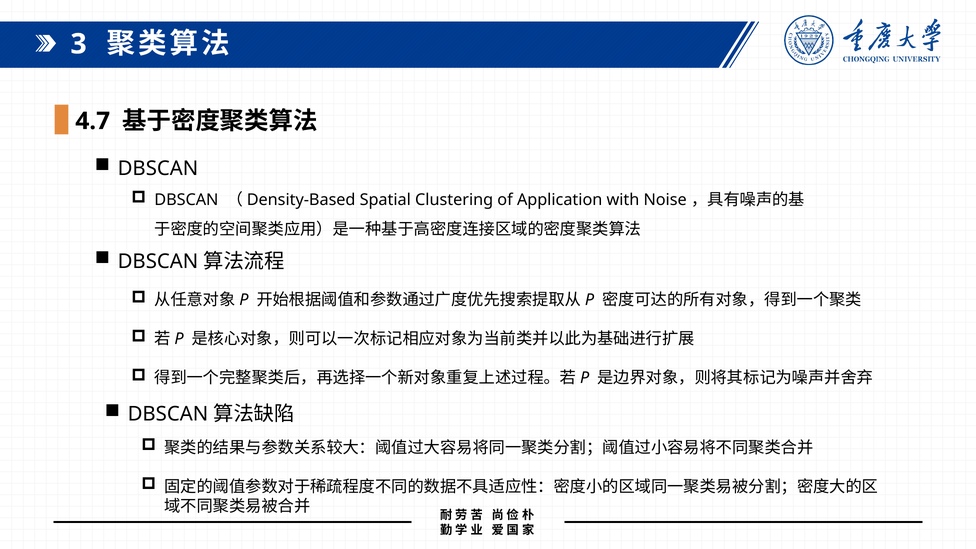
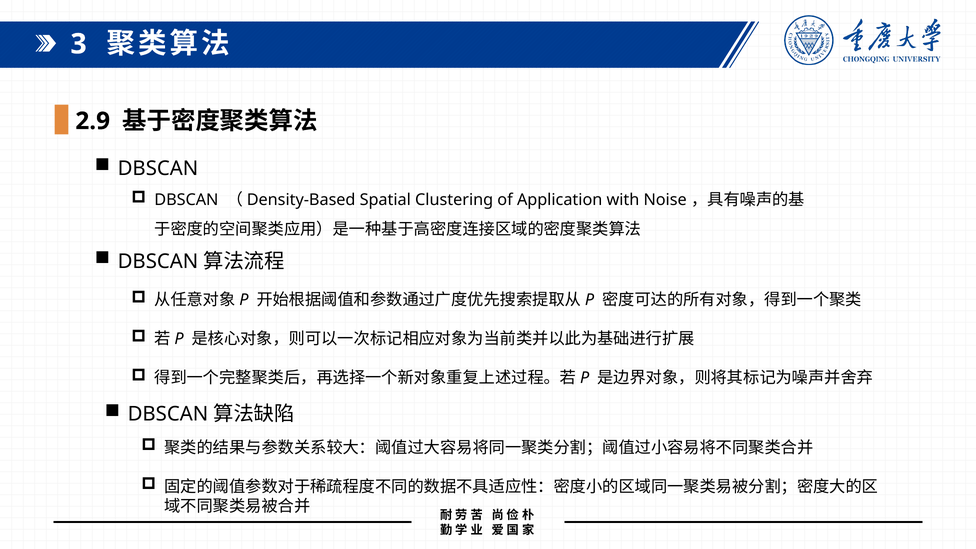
4.7: 4.7 -> 2.9
